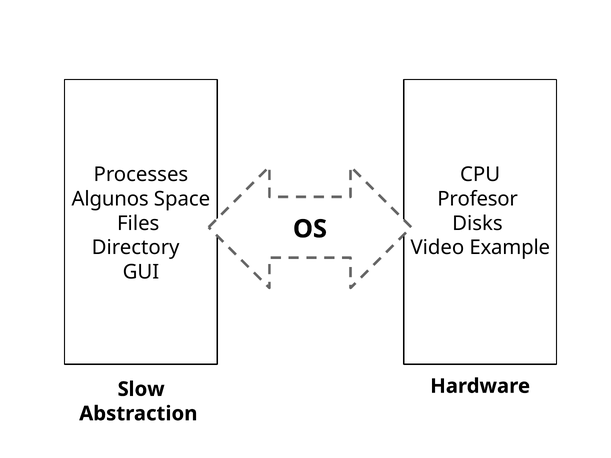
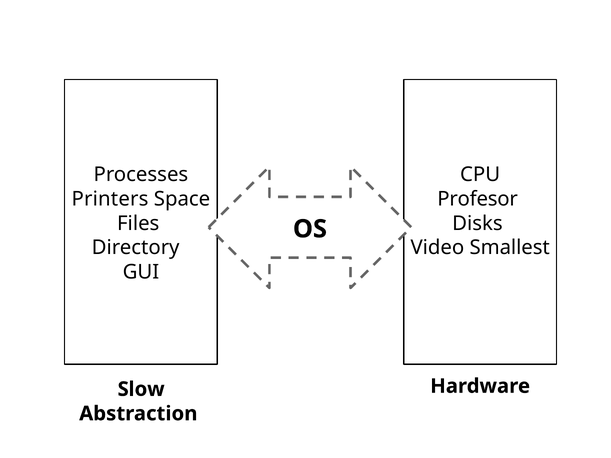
Algunos: Algunos -> Printers
Example: Example -> Smallest
